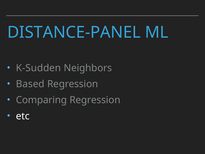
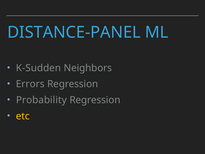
Based: Based -> Errors
Comparing: Comparing -> Probability
etc colour: white -> yellow
